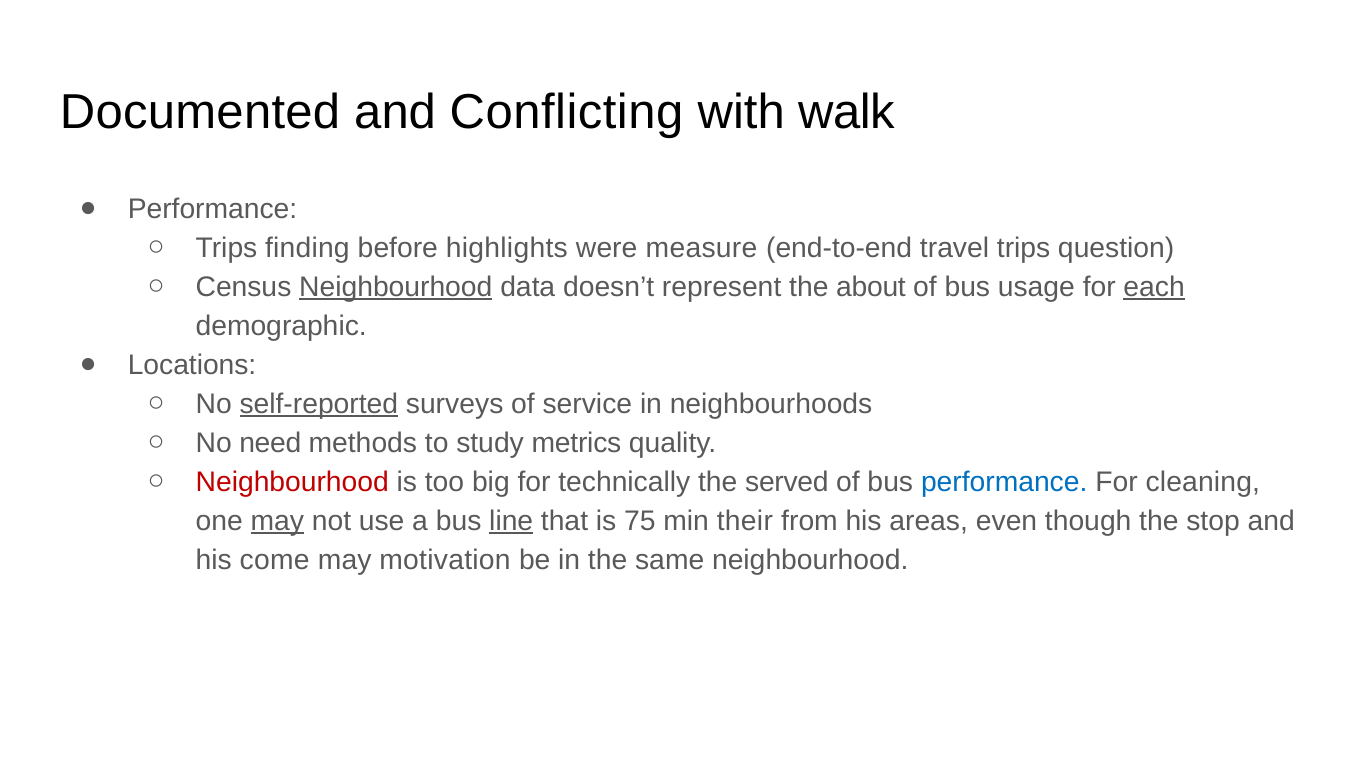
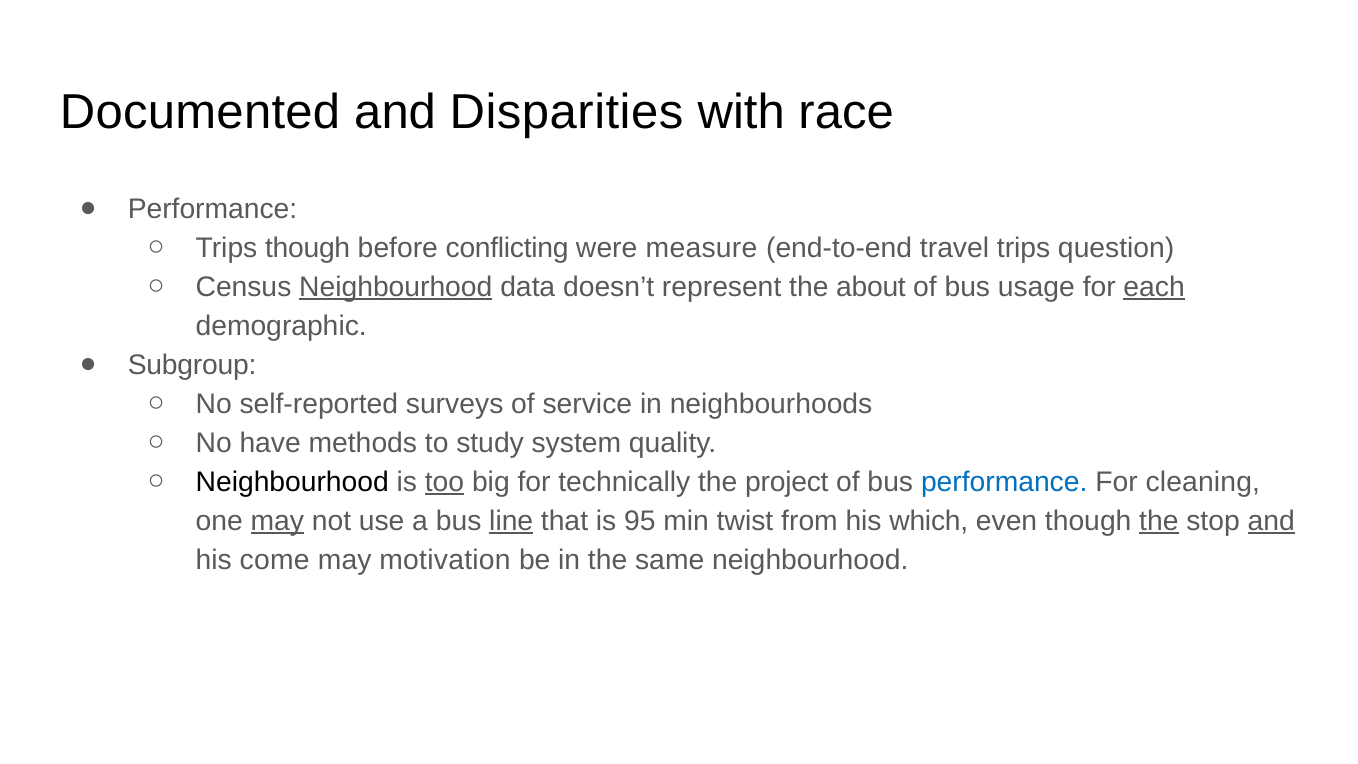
Conflicting: Conflicting -> Disparities
walk: walk -> race
Trips finding: finding -> though
highlights: highlights -> conflicting
Locations: Locations -> Subgroup
self-reported underline: present -> none
need: need -> have
metrics: metrics -> system
Neighbourhood at (292, 482) colour: red -> black
too underline: none -> present
served: served -> project
75: 75 -> 95
their: their -> twist
areas: areas -> which
the at (1159, 521) underline: none -> present
and at (1271, 521) underline: none -> present
